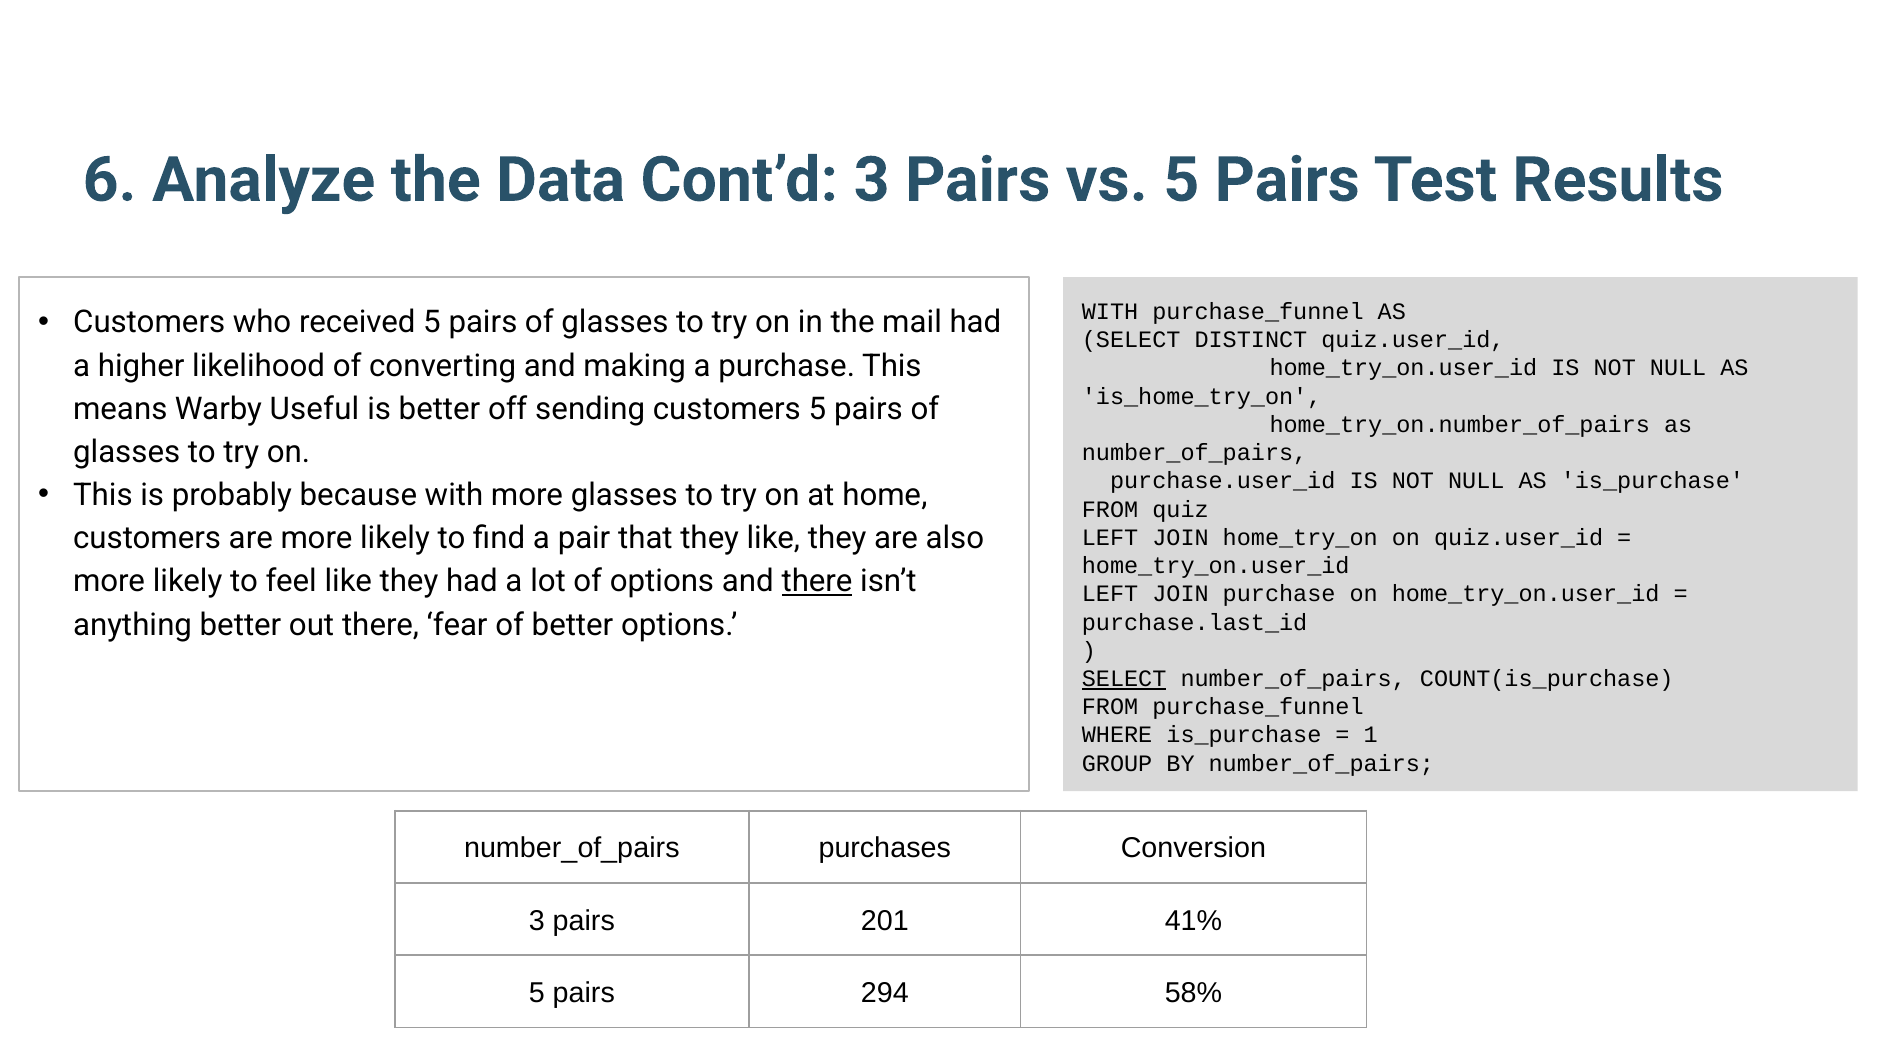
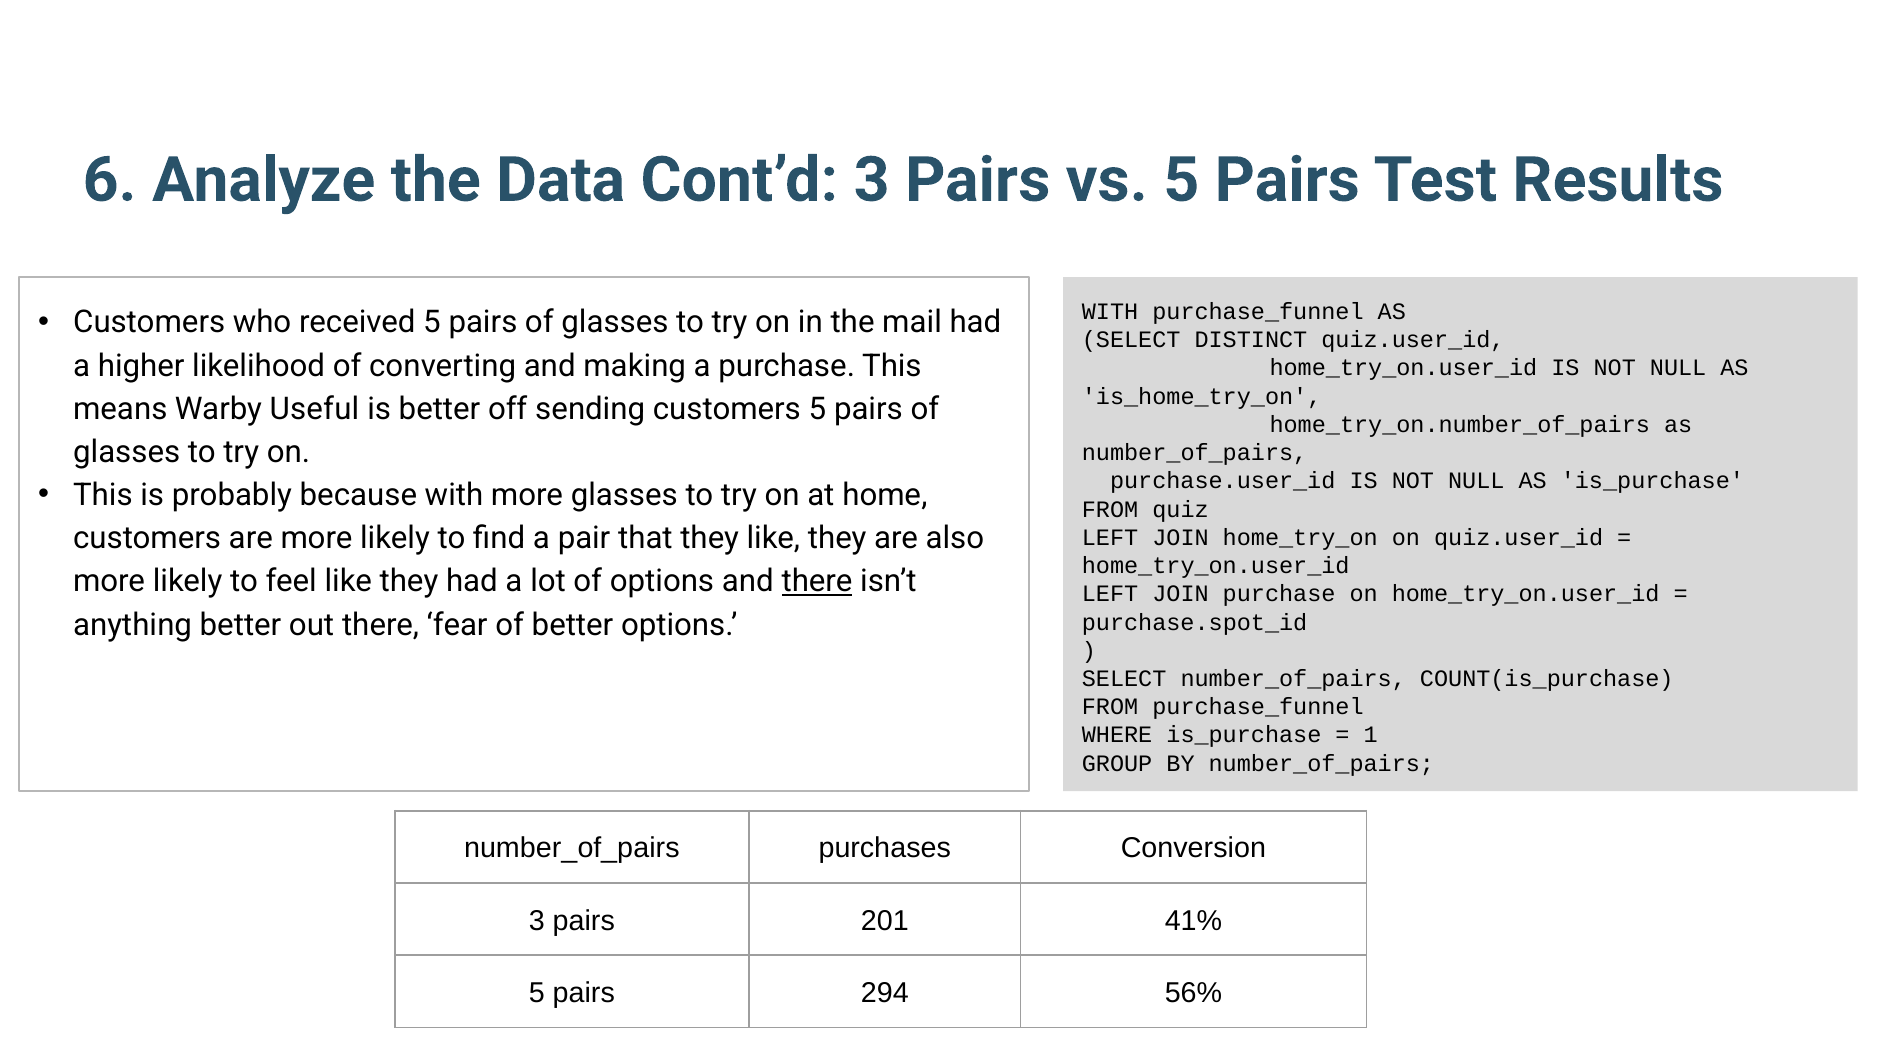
purchase.last_id: purchase.last_id -> purchase.spot_id
SELECT at (1124, 679) underline: present -> none
58%: 58% -> 56%
